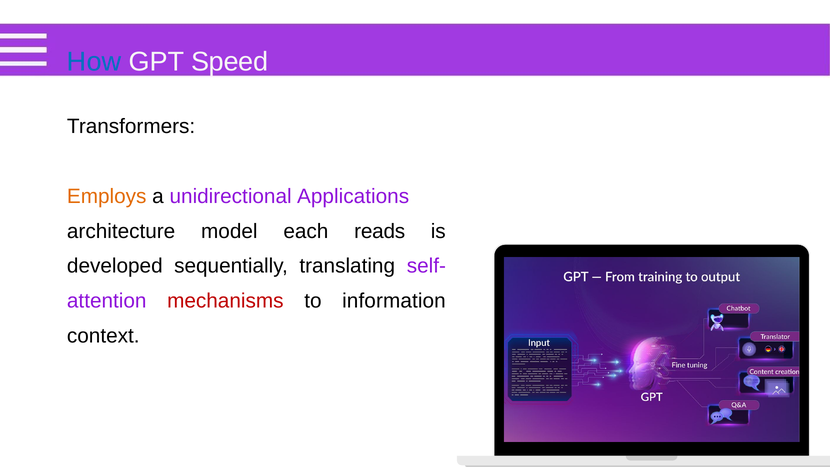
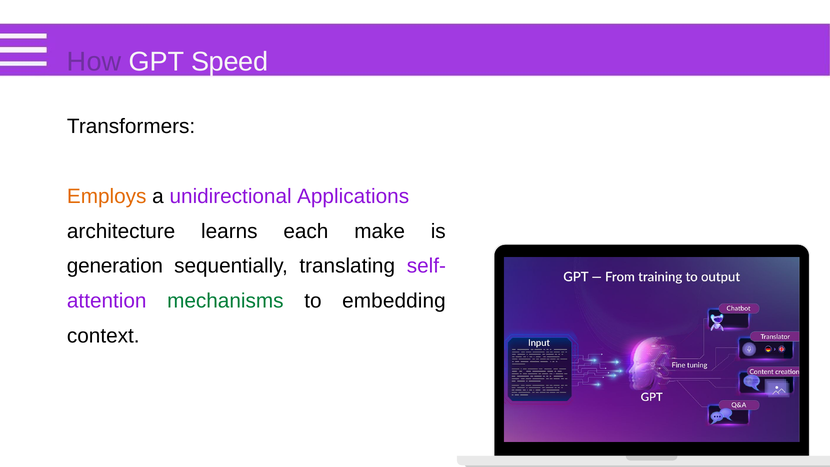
How colour: blue -> purple
model: model -> learns
reads: reads -> make
developed: developed -> generation
mechanisms colour: red -> green
information: information -> embedding
